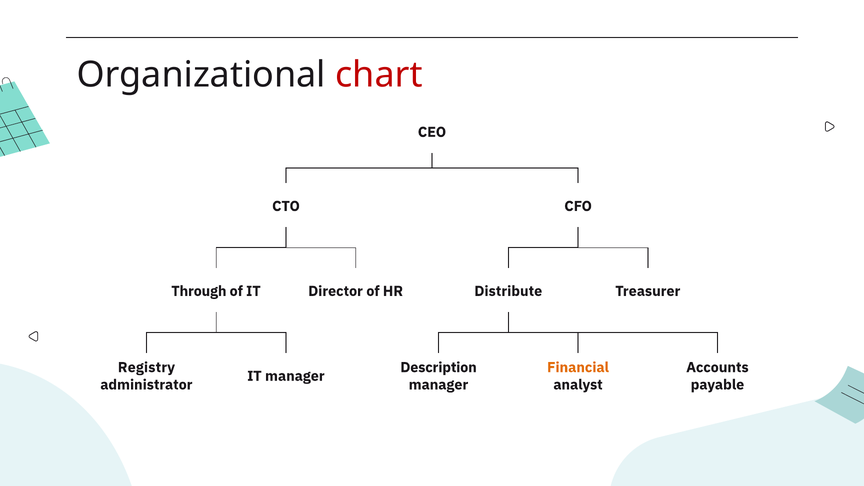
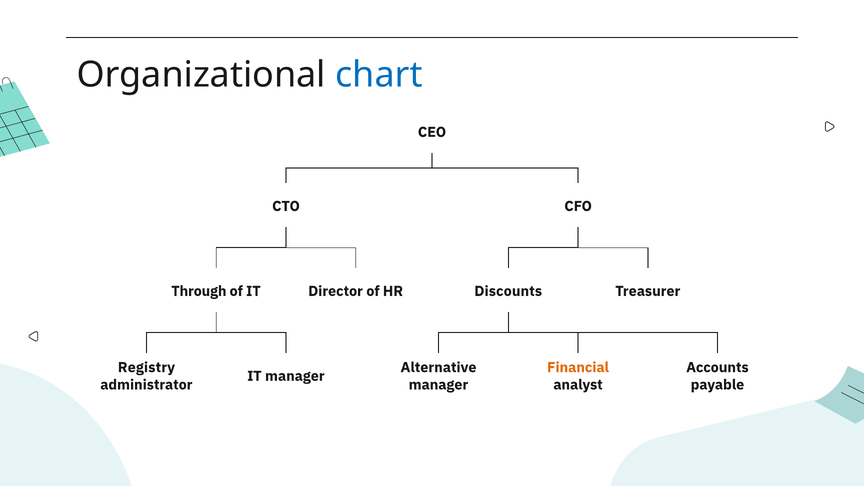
chart colour: red -> blue
Distribute: Distribute -> Discounts
Description: Description -> Alternative
